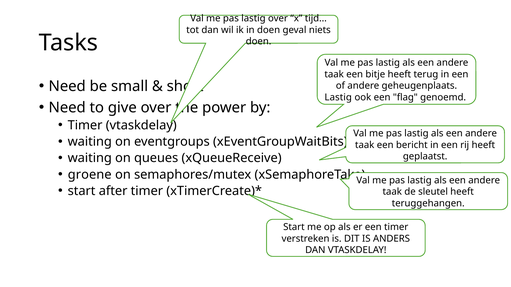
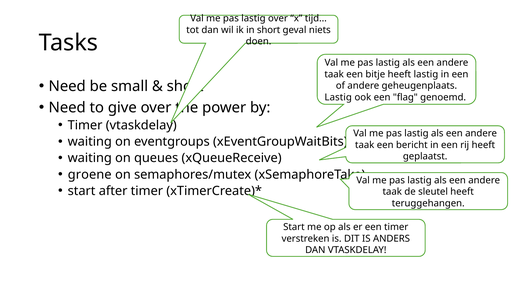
in doen: doen -> short
heeft terug: terug -> lastig
